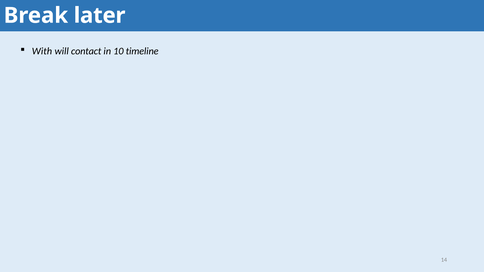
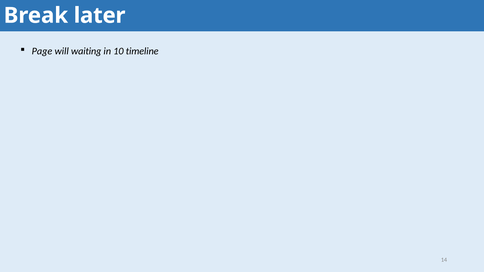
With: With -> Page
contact: contact -> waiting
